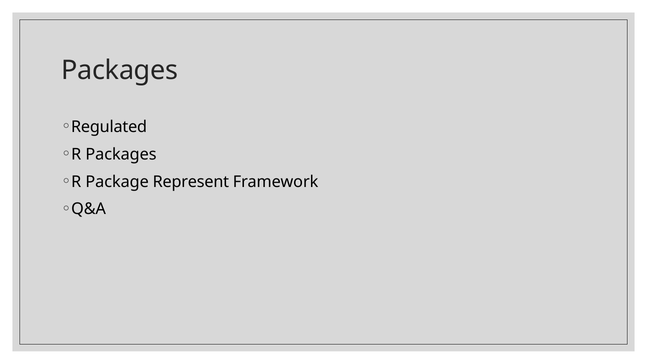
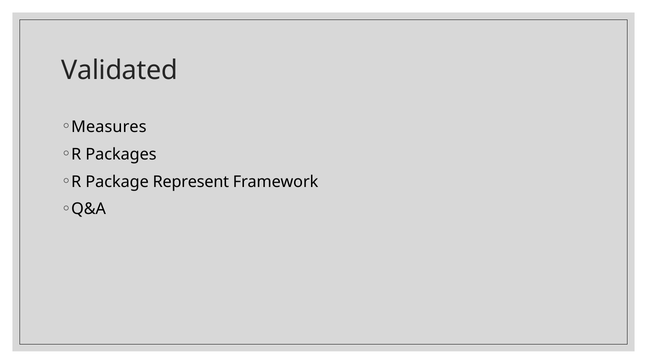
Packages at (120, 70): Packages -> Validated
Regulated: Regulated -> Measures
